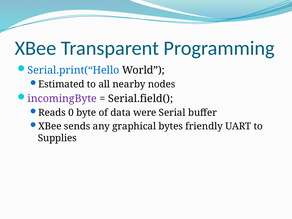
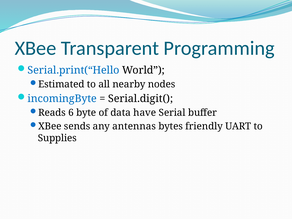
incomingByte colour: purple -> blue
Serial.field(: Serial.field( -> Serial.digit(
0: 0 -> 6
were: were -> have
graphical: graphical -> antennas
